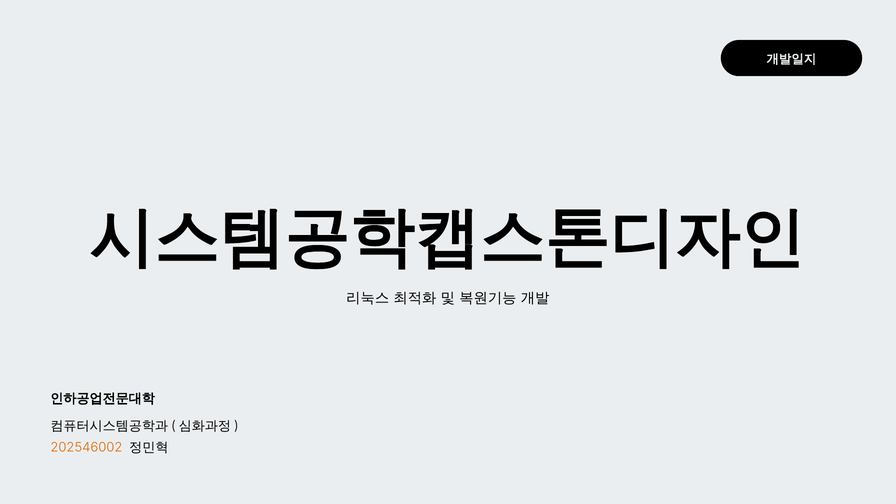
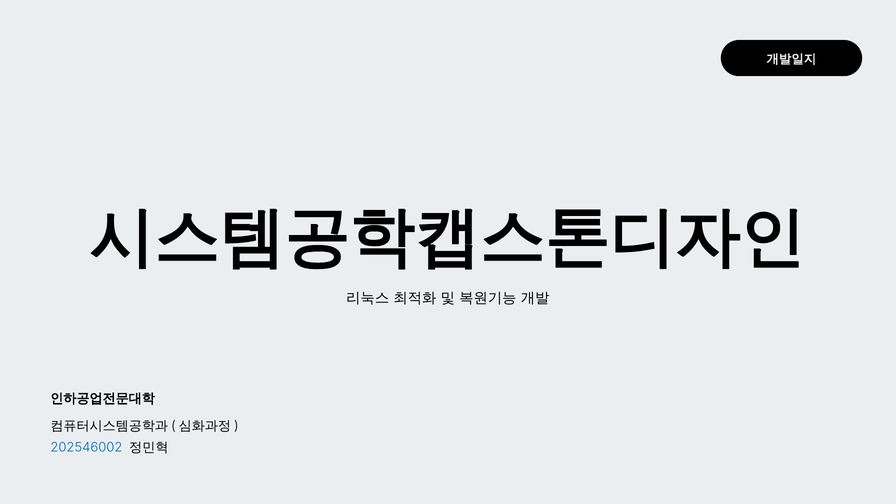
202546002 colour: orange -> blue
